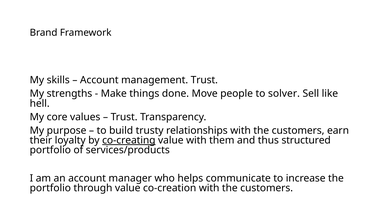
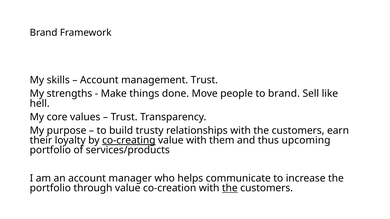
to solver: solver -> brand
structured: structured -> upcoming
the at (230, 188) underline: none -> present
